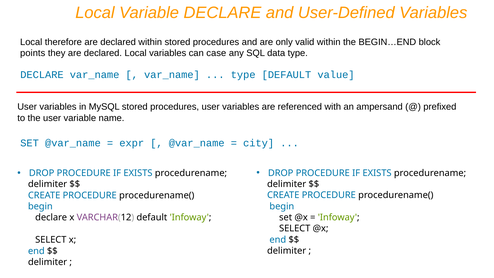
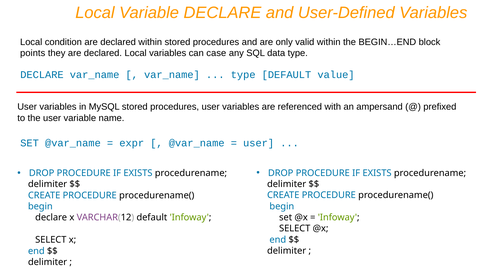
therefore: therefore -> condition
city at (259, 143): city -> user
